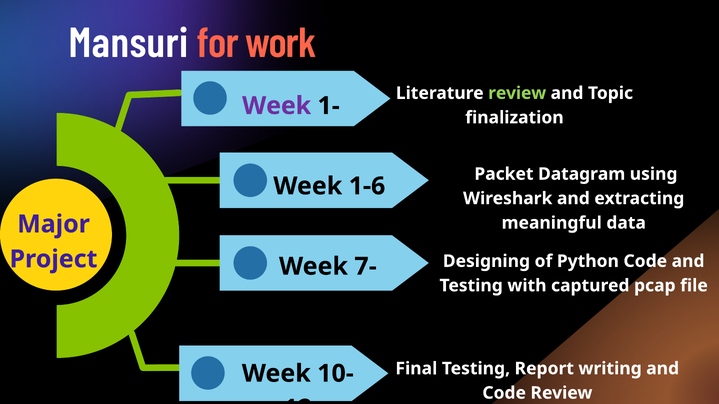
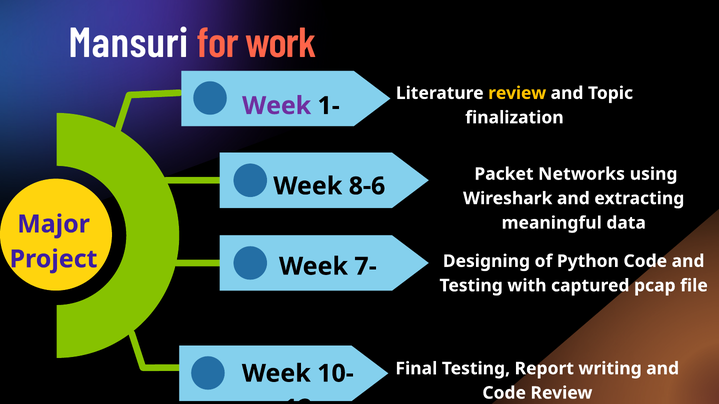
review at (517, 93) colour: light green -> yellow
Datagram: Datagram -> Networks
1-6: 1-6 -> 8-6
